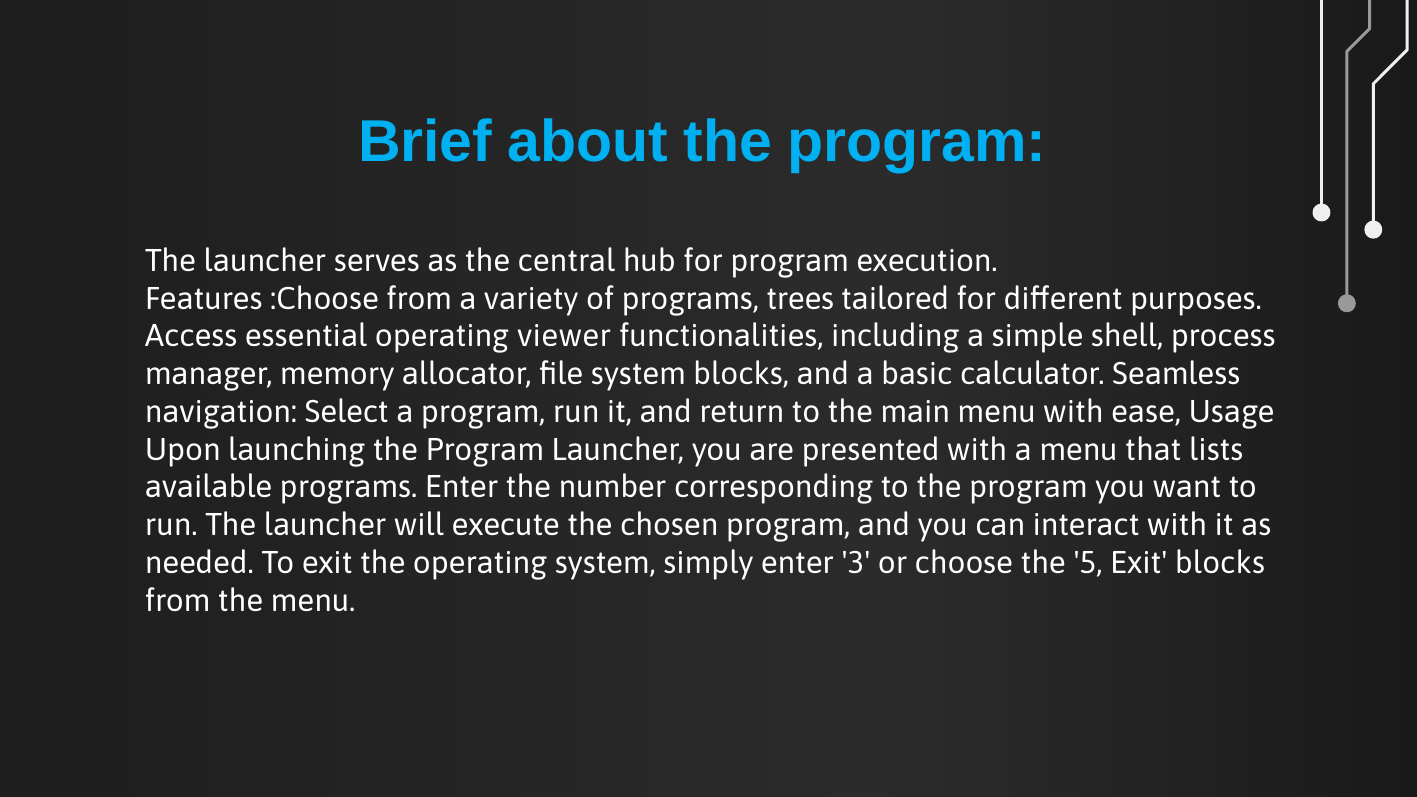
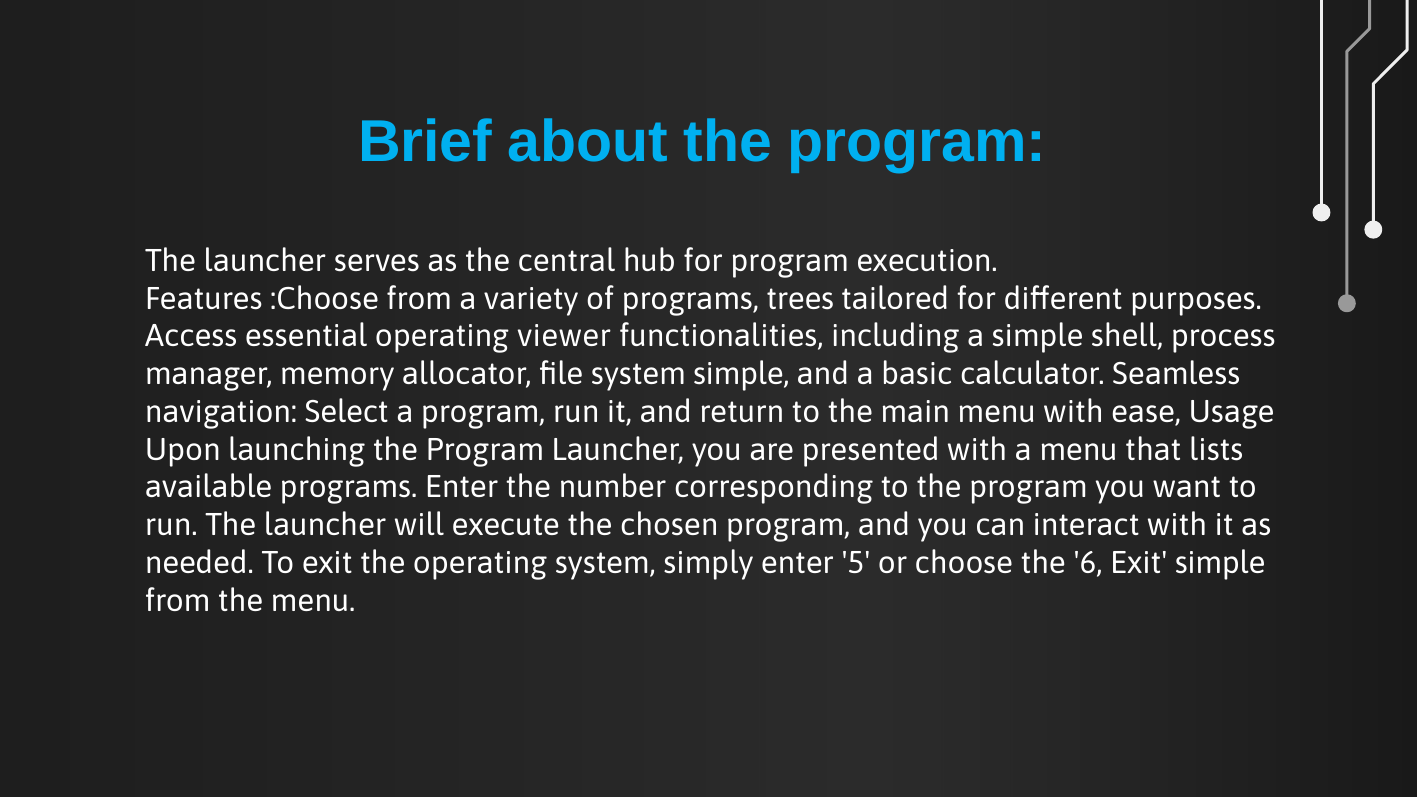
system blocks: blocks -> simple
3: 3 -> 5
5: 5 -> 6
Exit blocks: blocks -> simple
